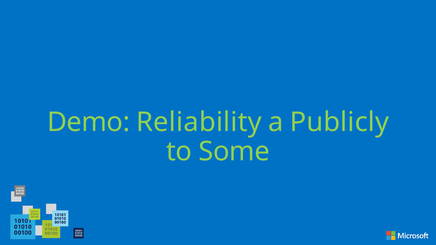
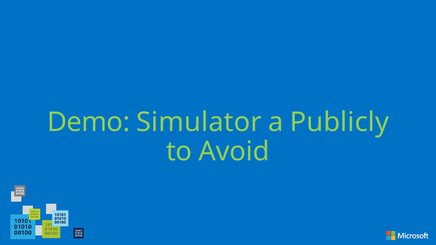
Reliability: Reliability -> Simulator
Some: Some -> Avoid
